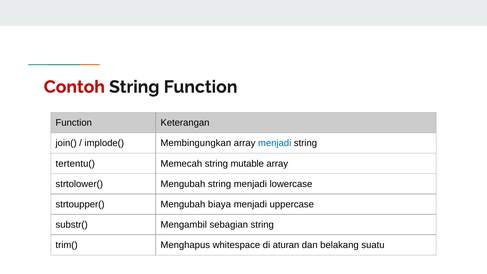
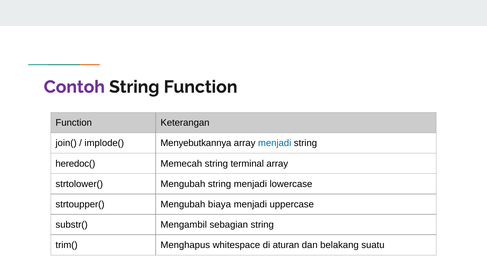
Contoh colour: red -> purple
Membingungkan: Membingungkan -> Menyebutkannya
tertentu(: tertentu( -> heredoc(
mutable: mutable -> terminal
